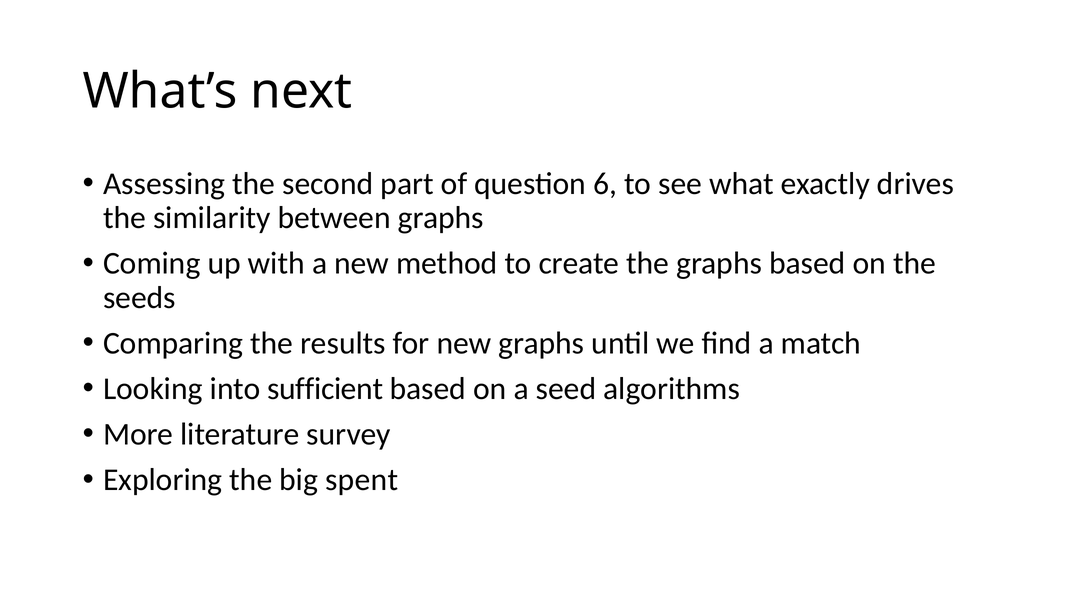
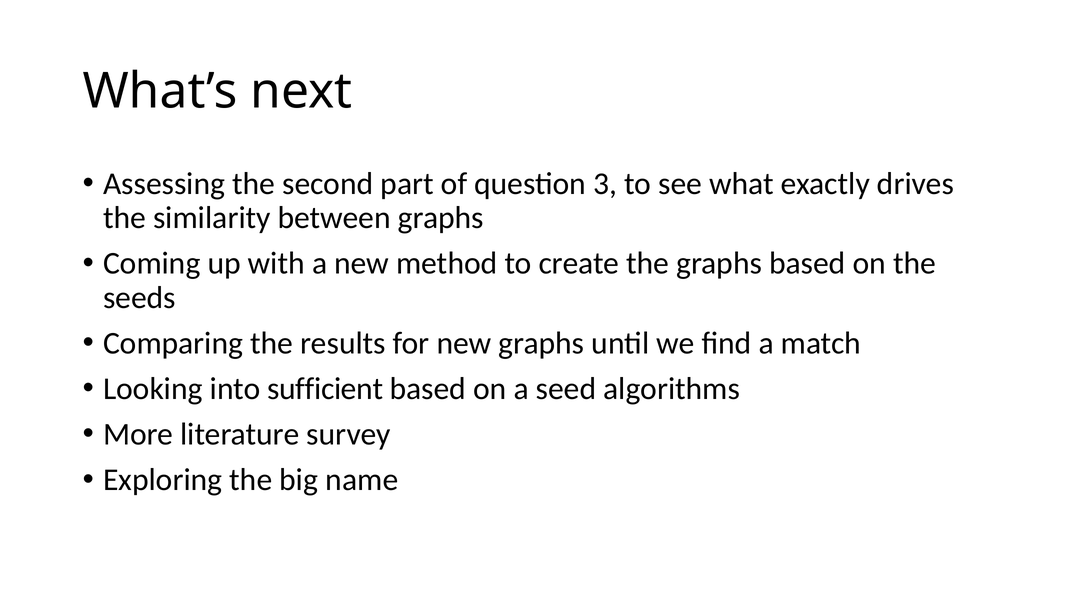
6: 6 -> 3
spent: spent -> name
